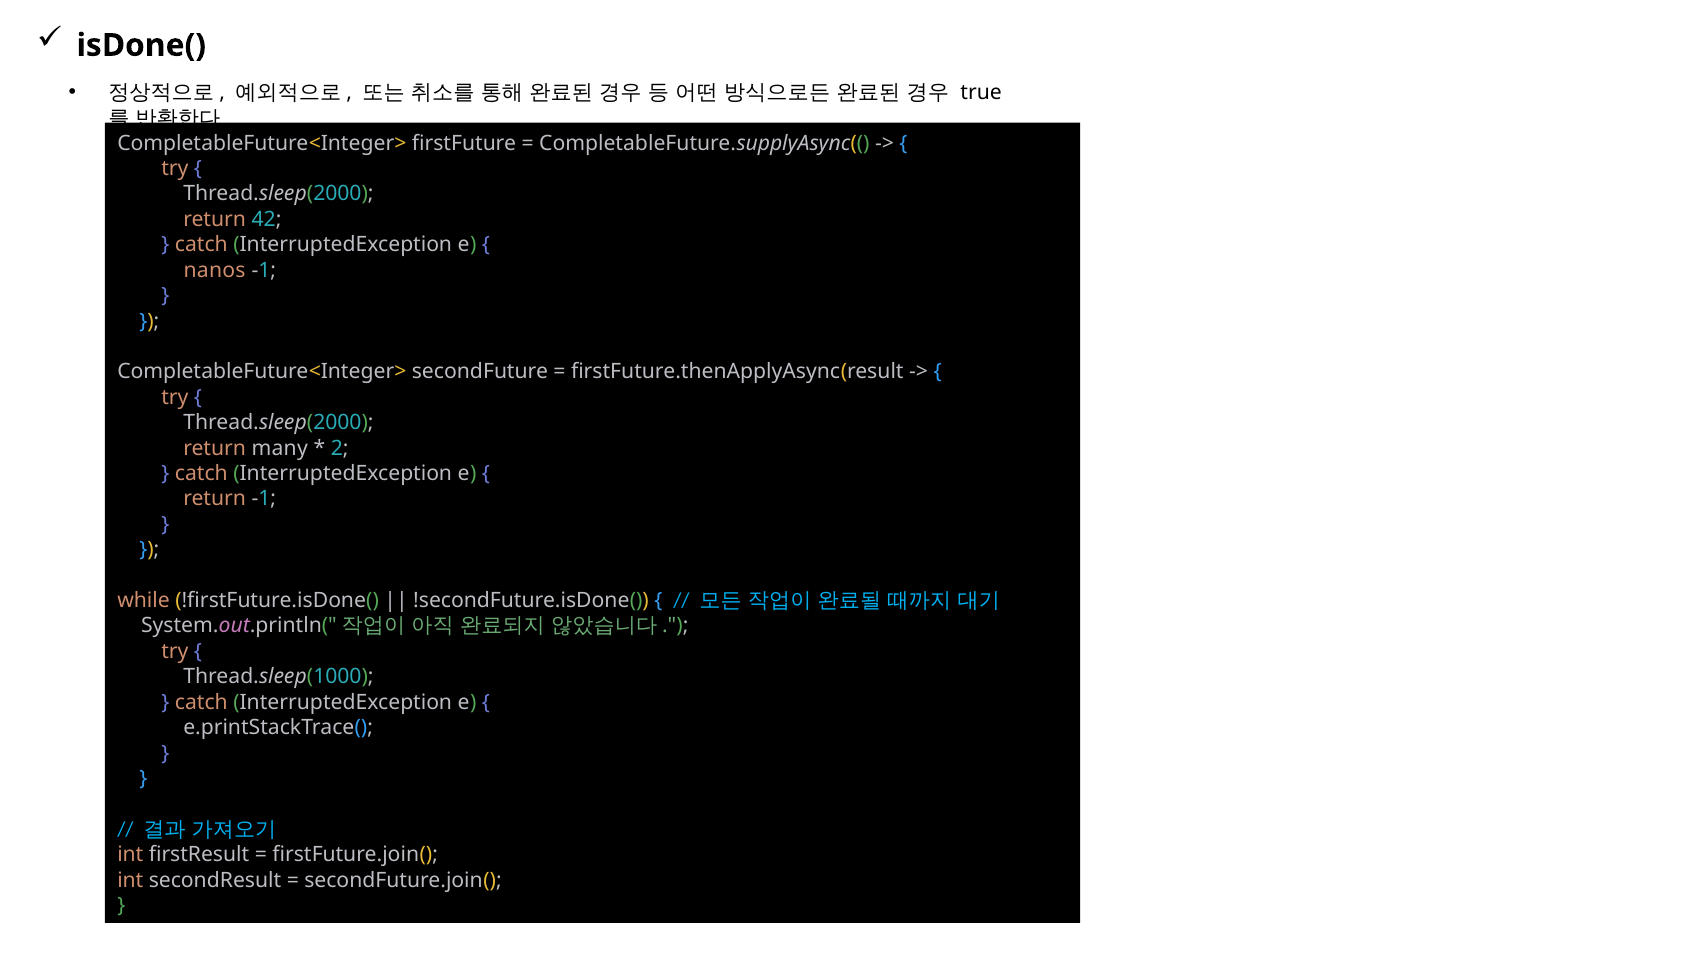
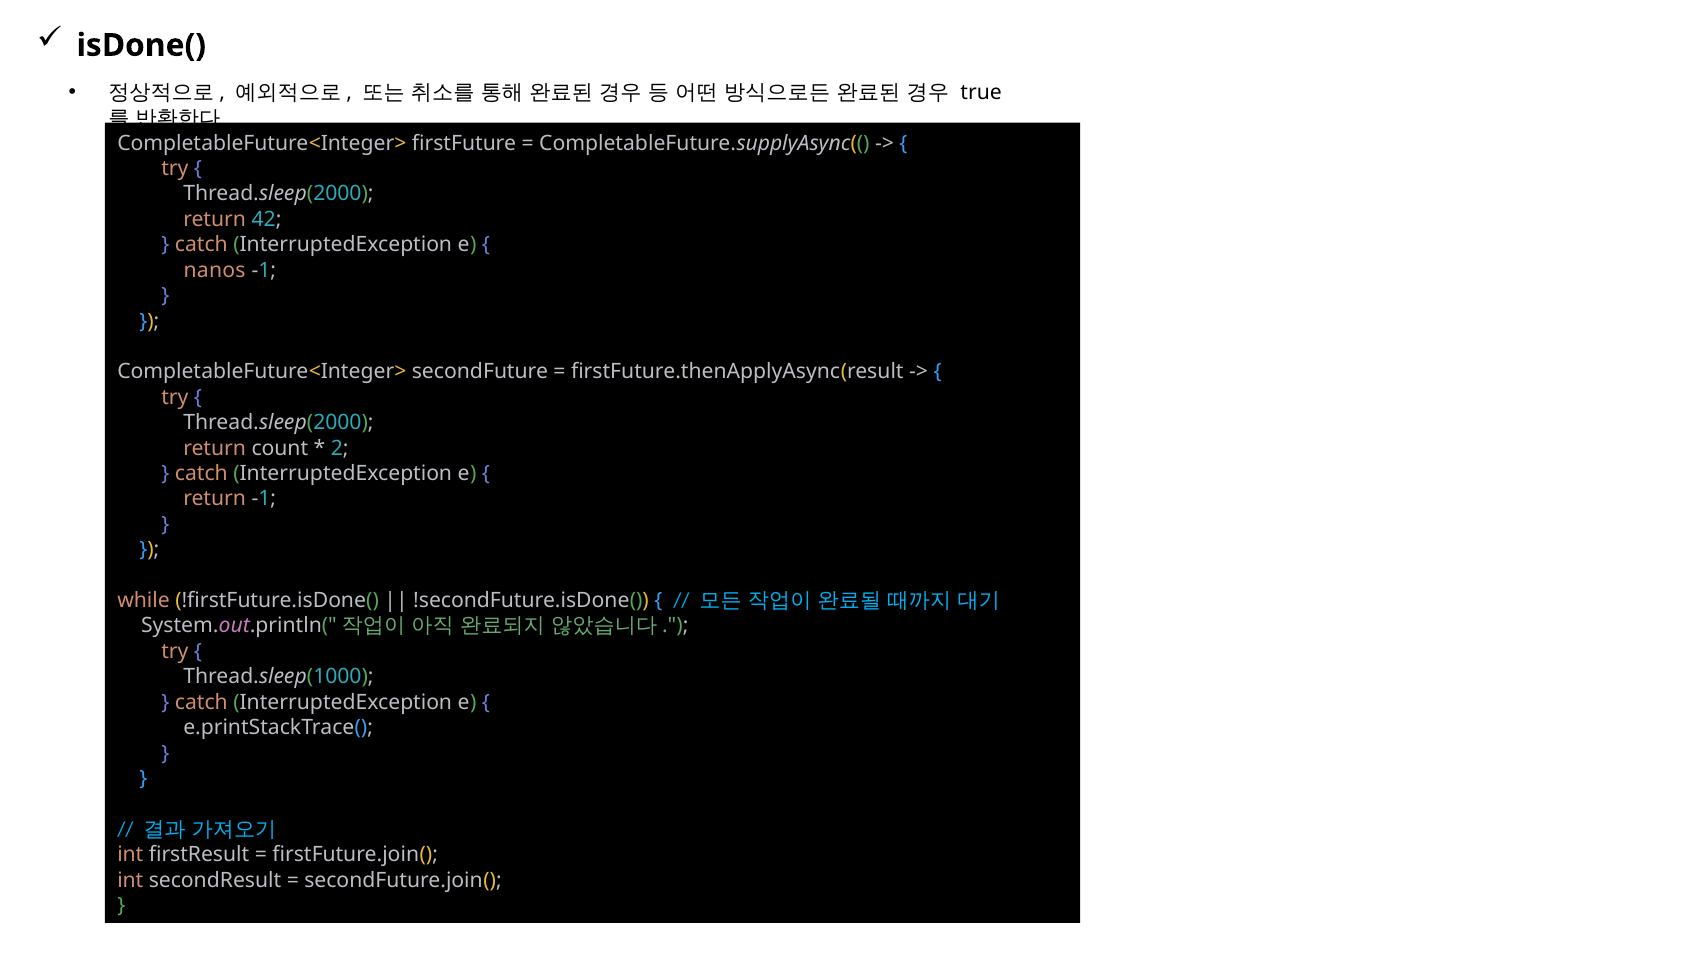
many: many -> count
